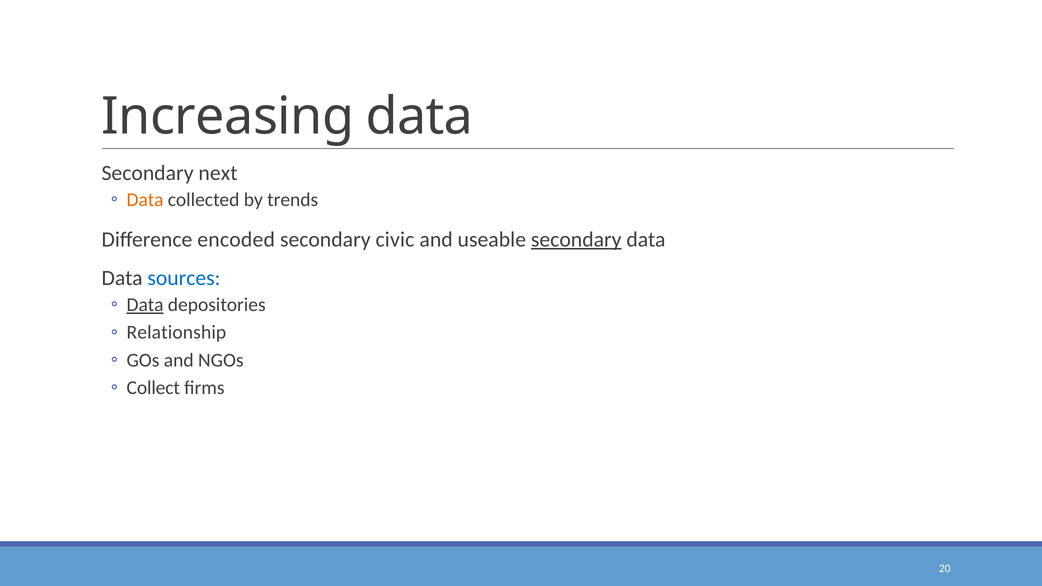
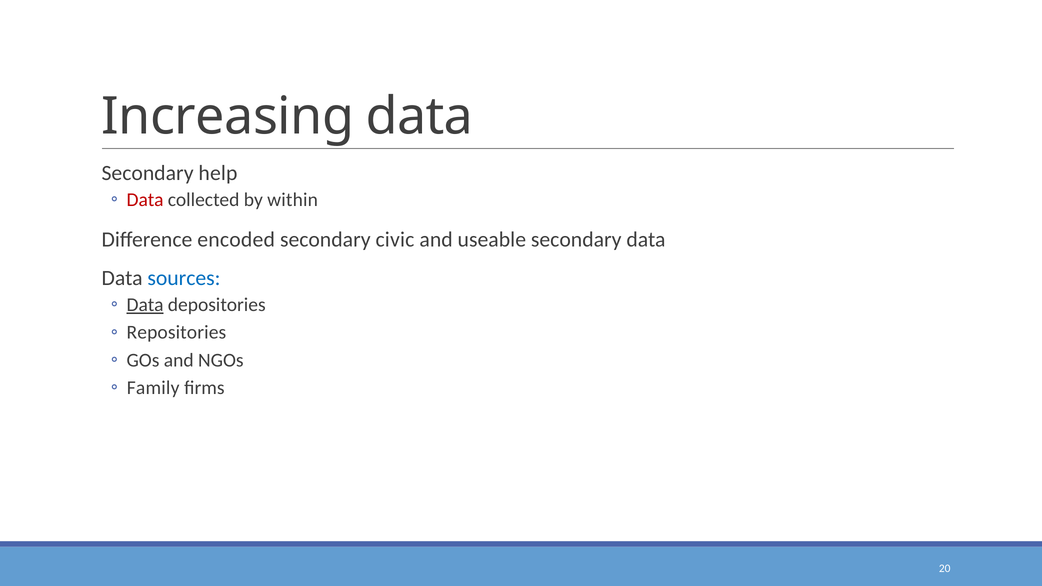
next: next -> help
Data at (145, 200) colour: orange -> red
trends: trends -> within
secondary at (576, 240) underline: present -> none
Relationship: Relationship -> Repositories
Collect: Collect -> Family
